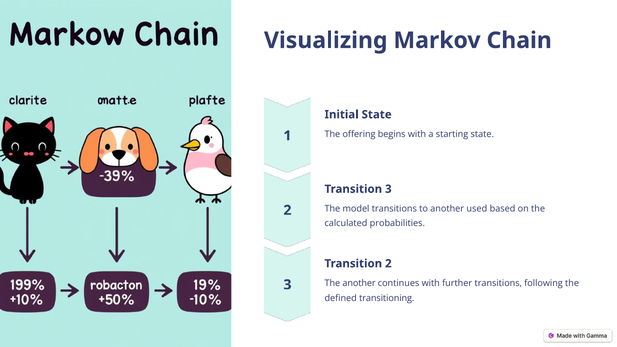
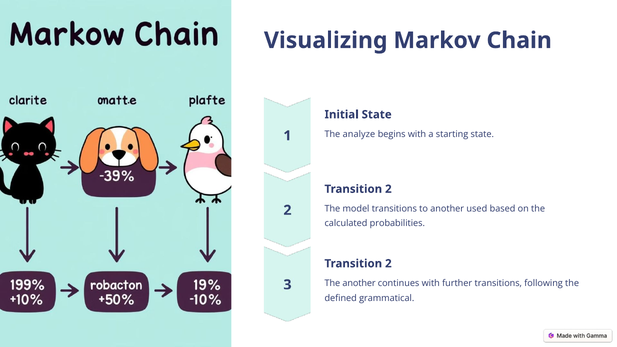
offering: offering -> analyze
3 at (388, 189): 3 -> 2
transitioning: transitioning -> grammatical
